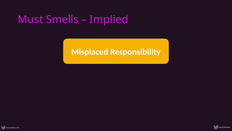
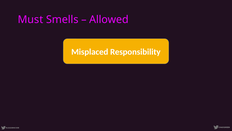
Implied: Implied -> Allowed
